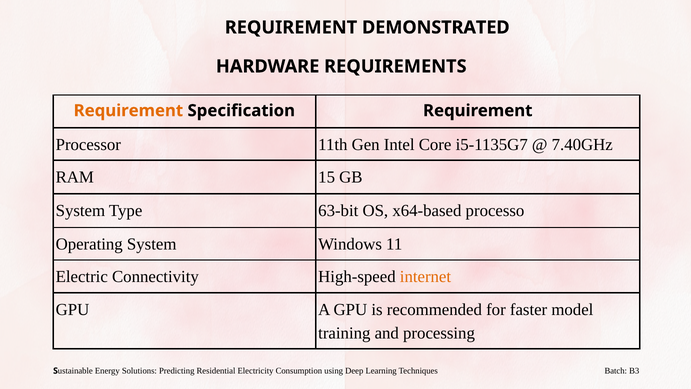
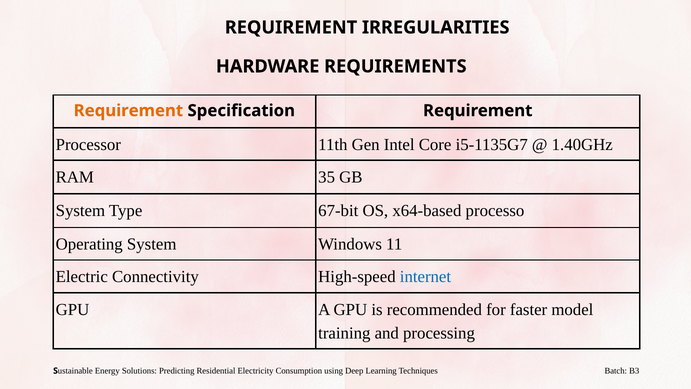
DEMONSTRATED: DEMONSTRATED -> IRREGULARITIES
7.40GHz: 7.40GHz -> 1.40GHz
15: 15 -> 35
63-bit: 63-bit -> 67-bit
internet colour: orange -> blue
